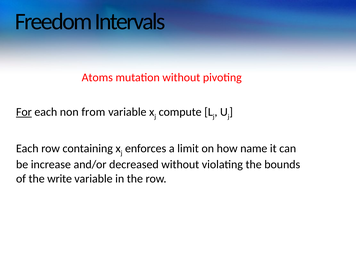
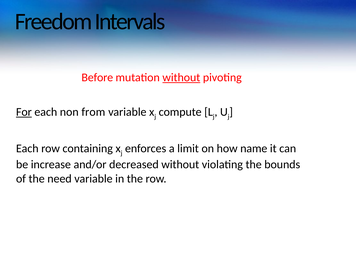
Atoms: Atoms -> Before
without at (181, 78) underline: none -> present
write: write -> need
